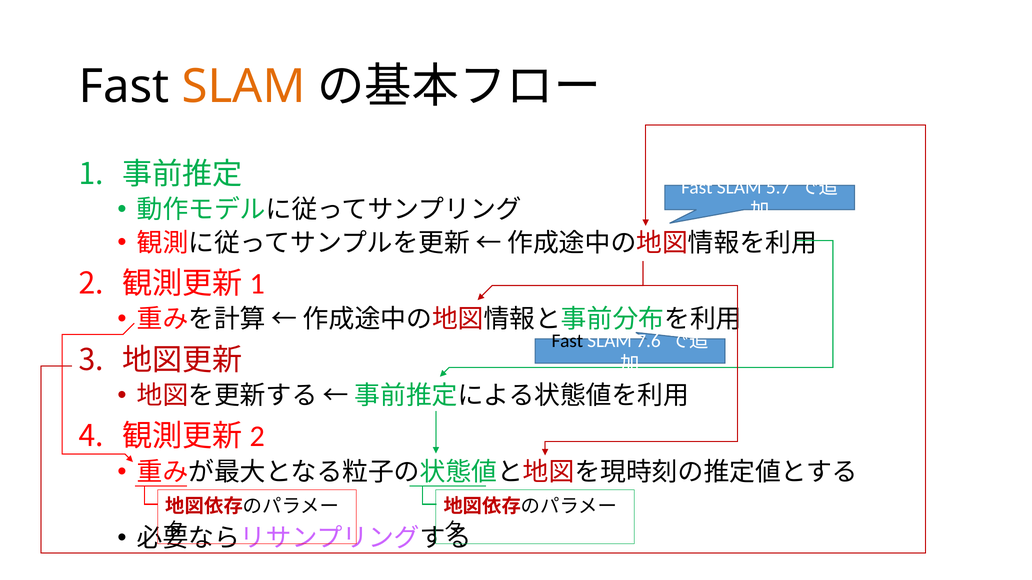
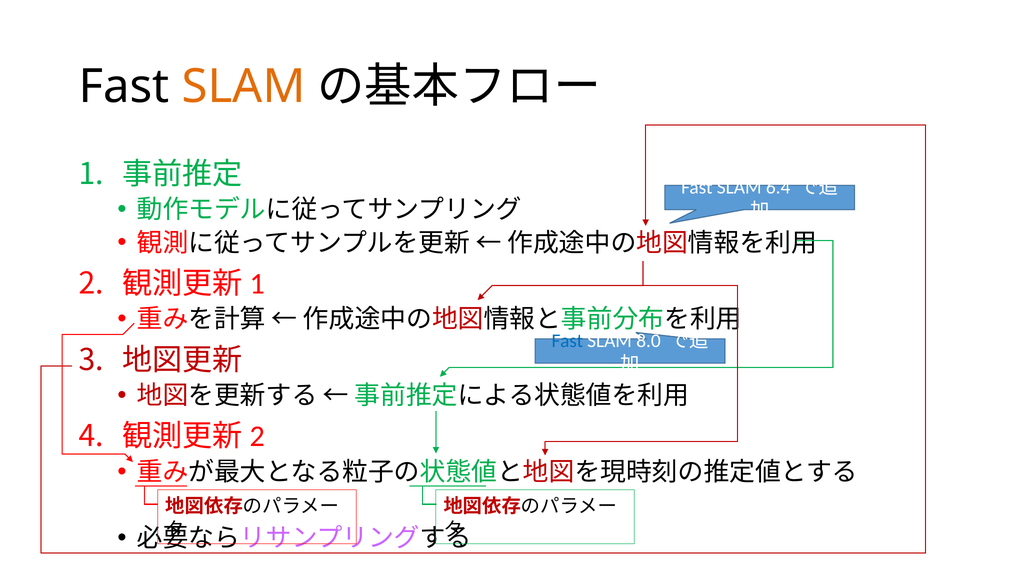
5.7: 5.7 -> 6.4
Fast at (567, 341) colour: black -> blue
7.6: 7.6 -> 8.0
